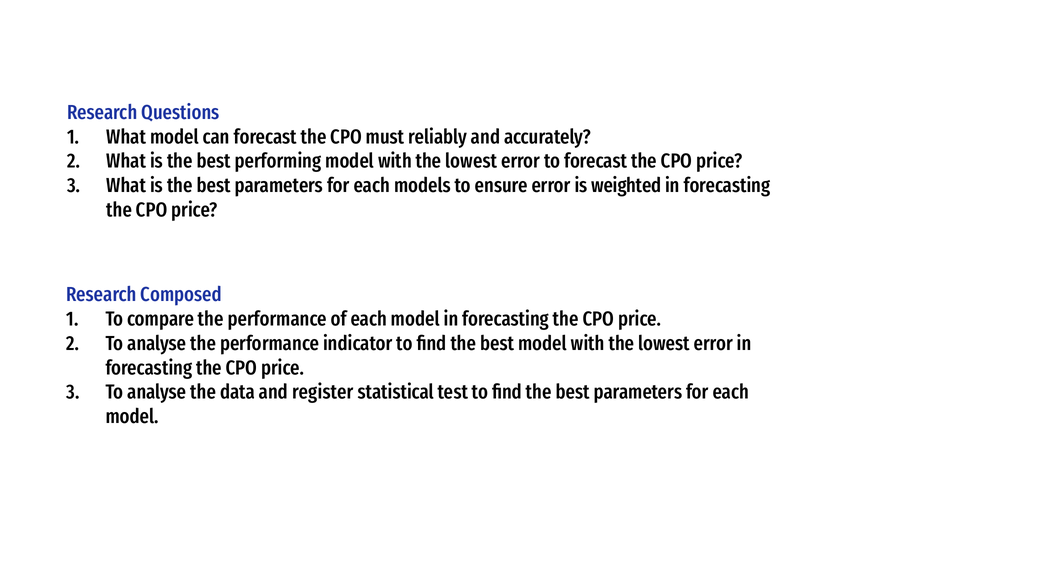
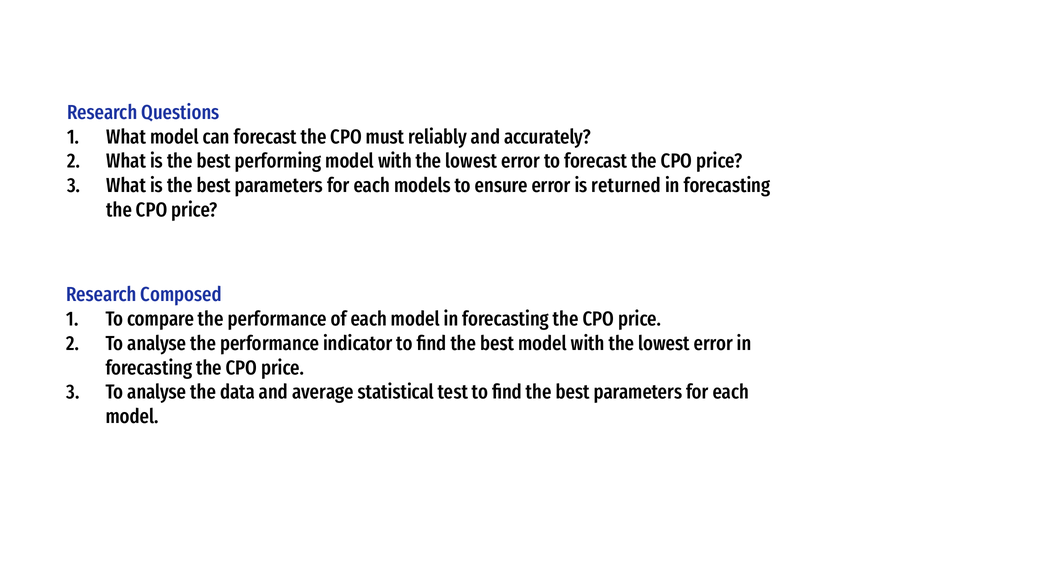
weighted: weighted -> returned
register: register -> average
